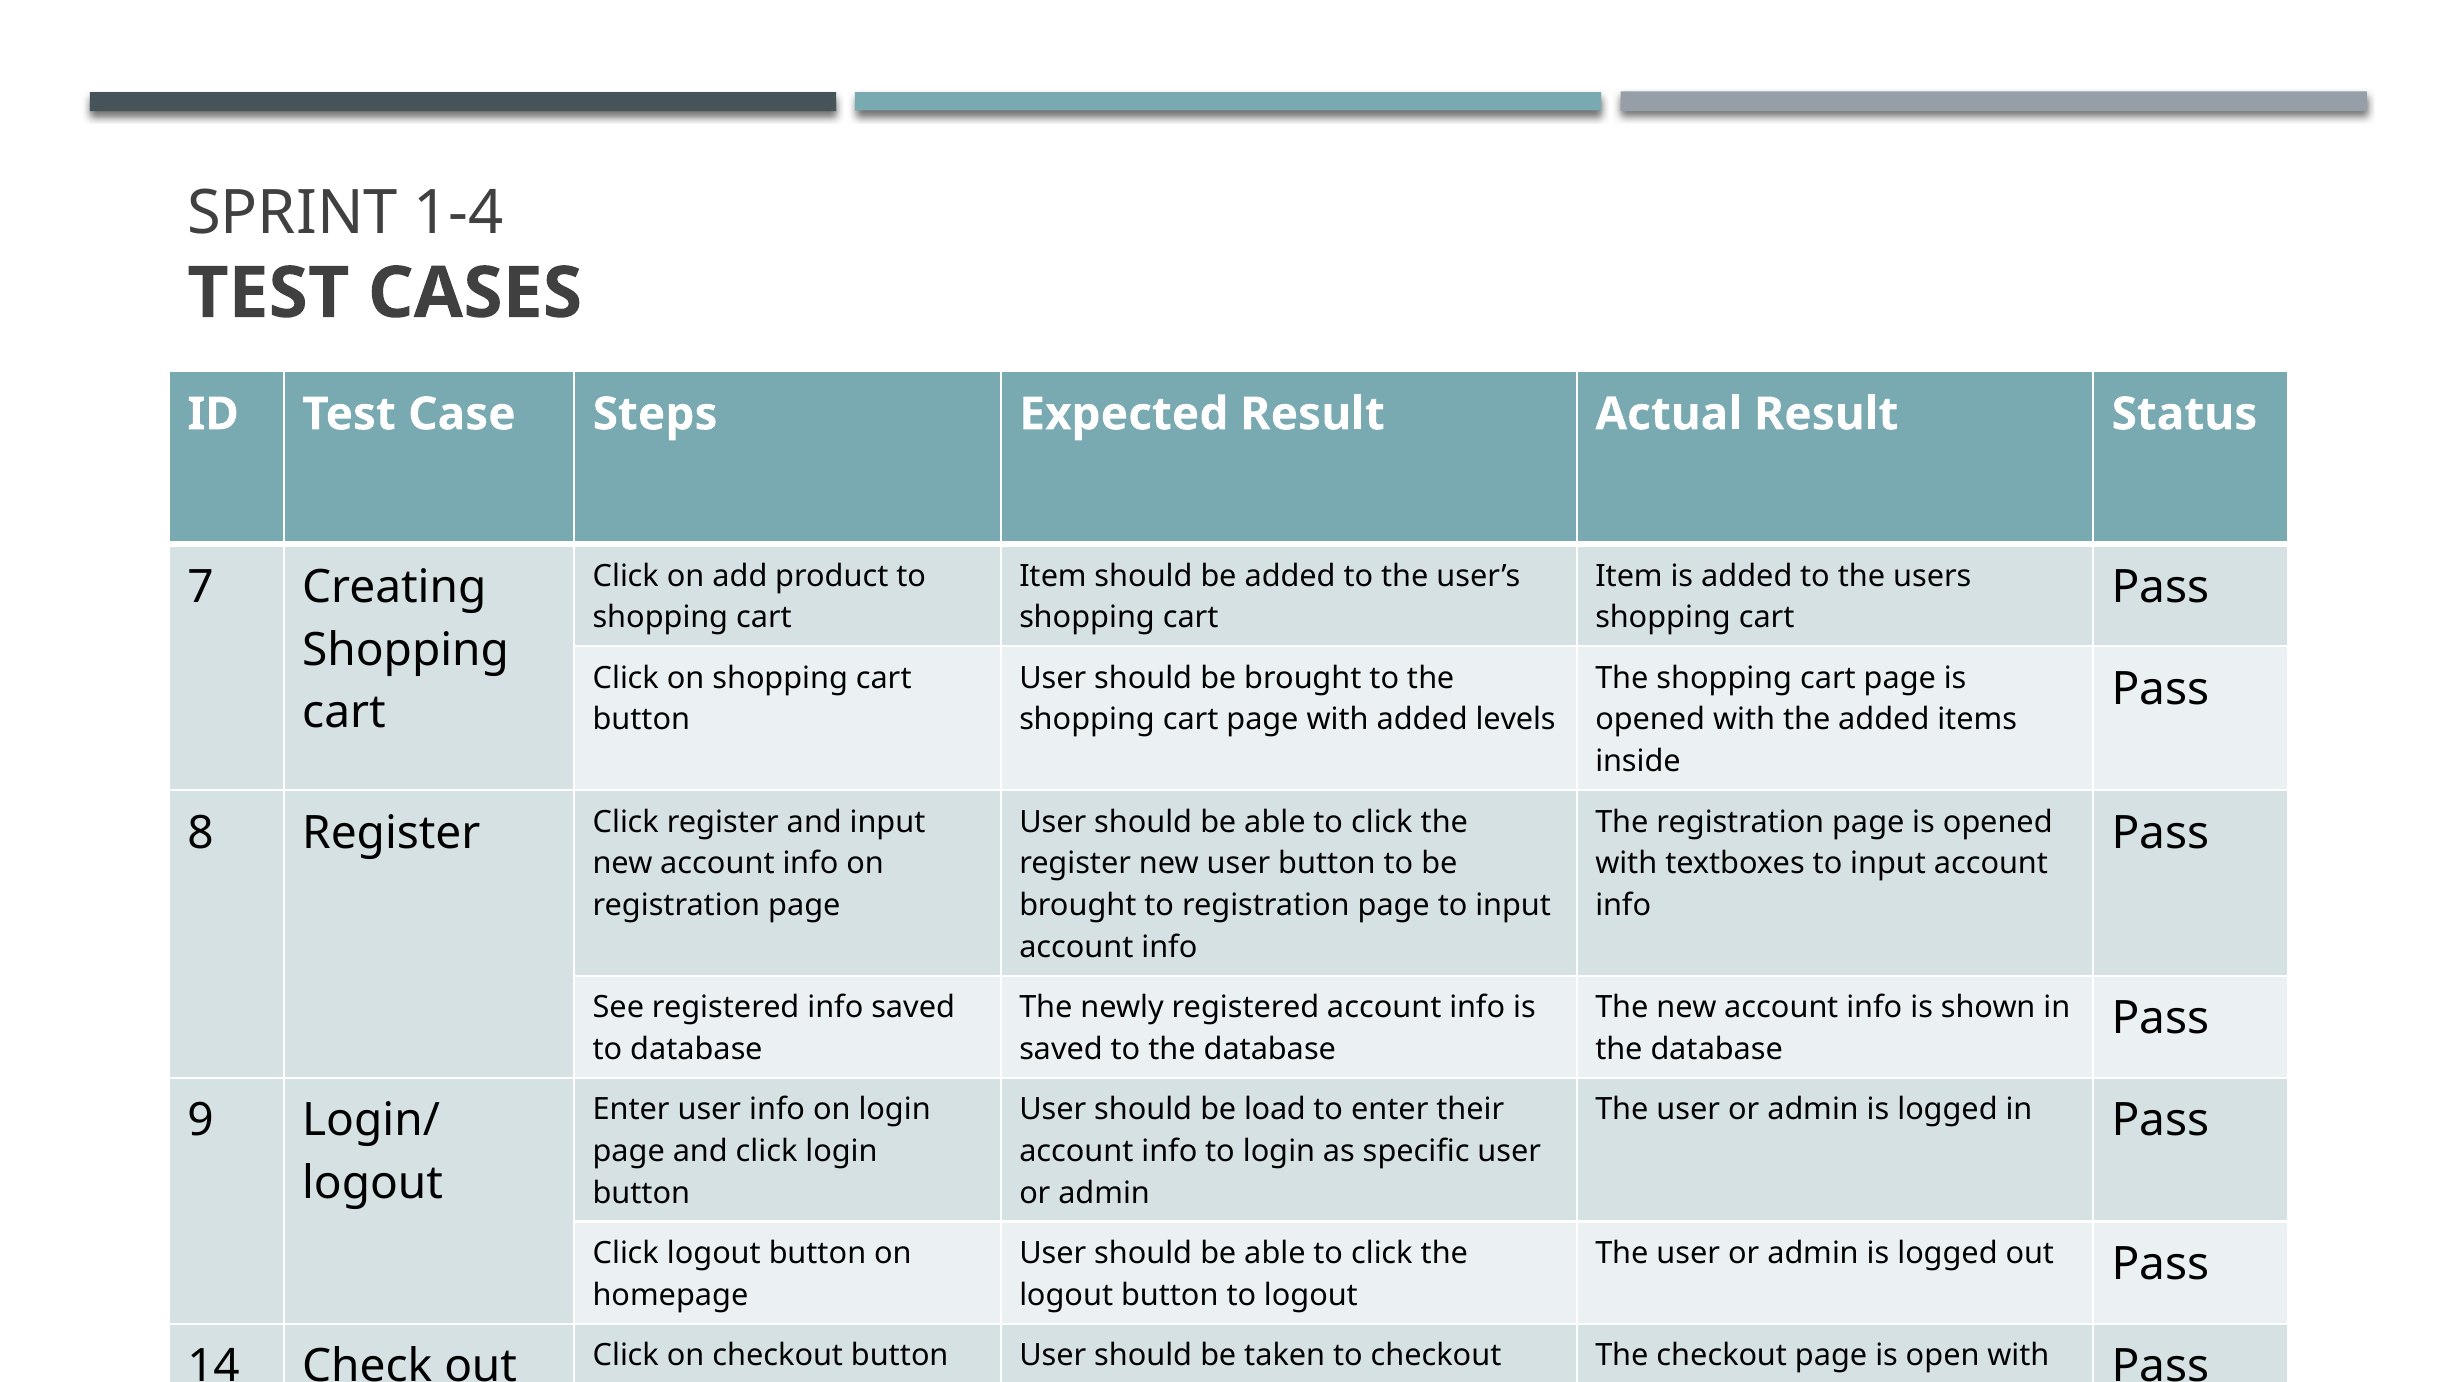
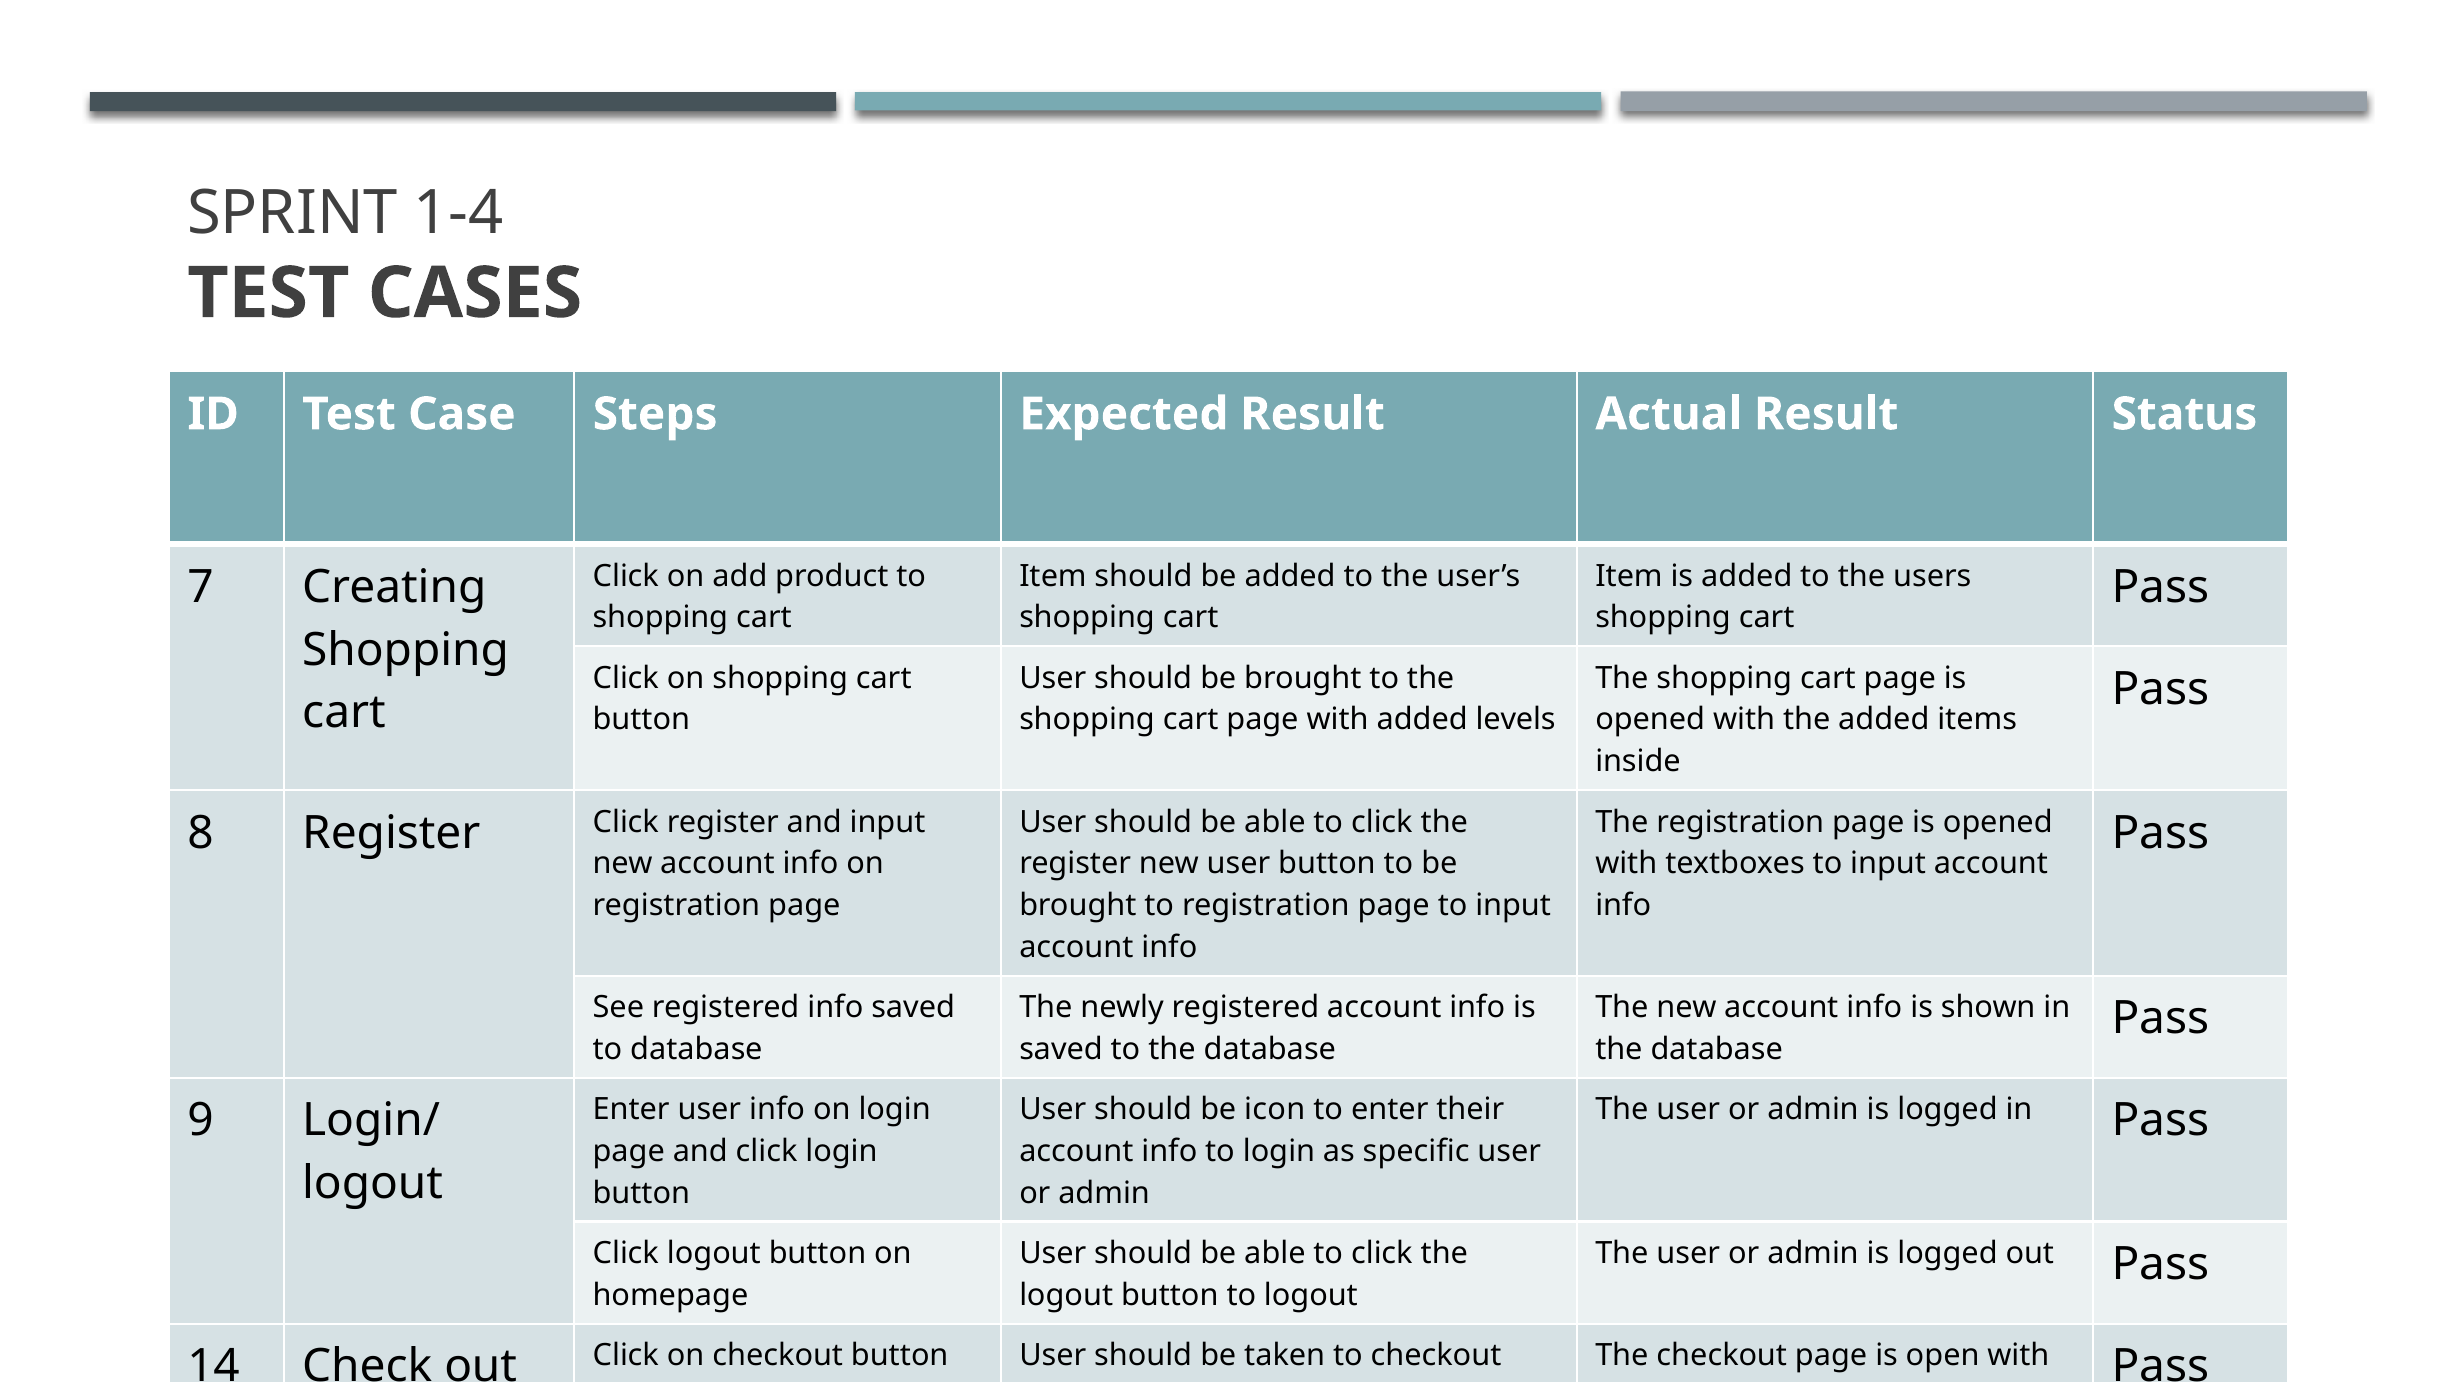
load: load -> icon
